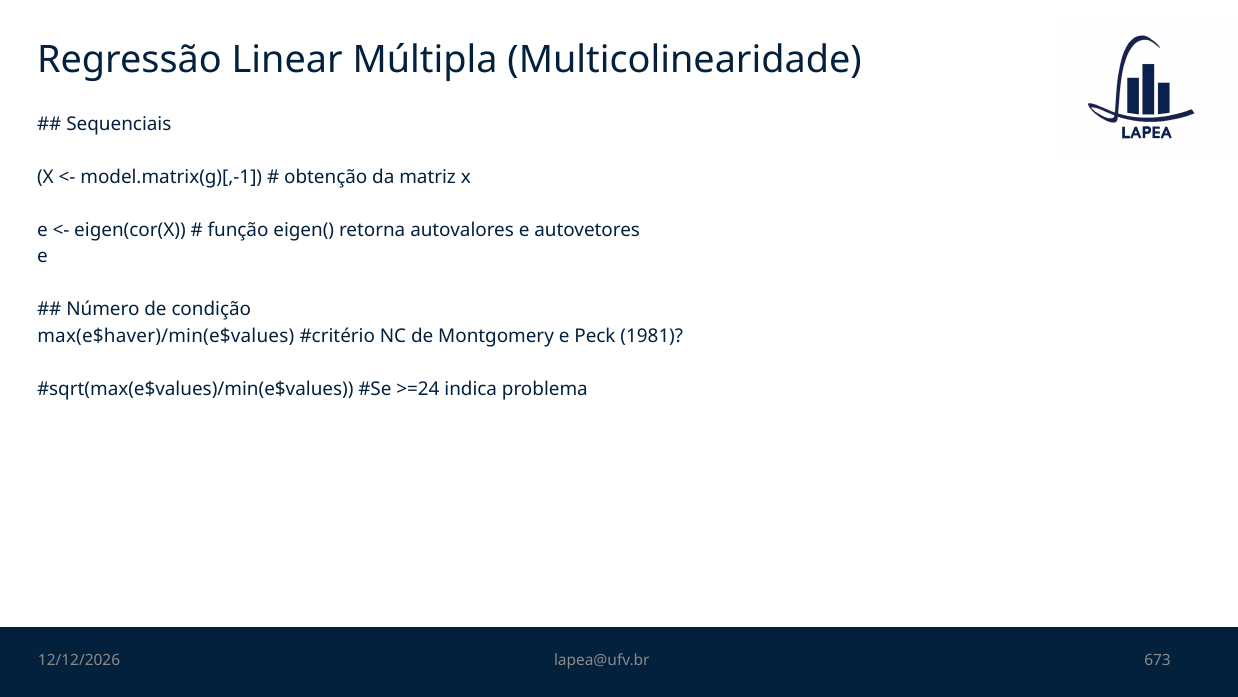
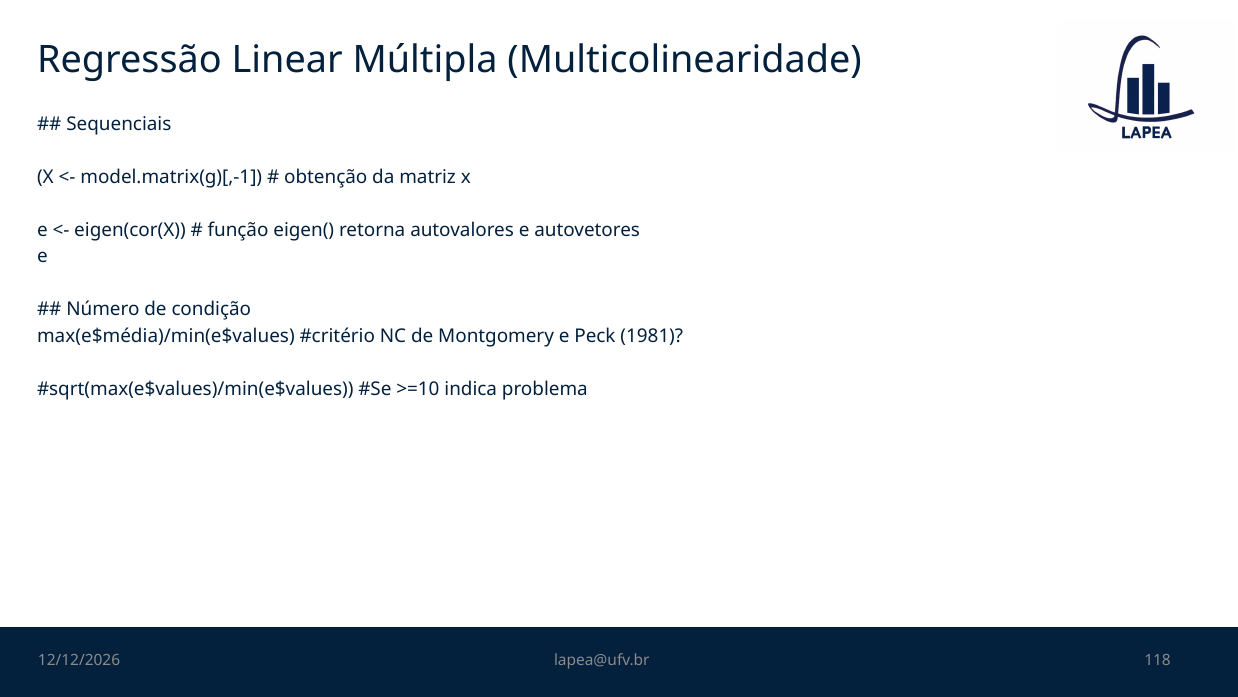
max(e$haver)/min(e$values: max(e$haver)/min(e$values -> max(e$média)/min(e$values
>=24: >=24 -> >=10
673: 673 -> 118
